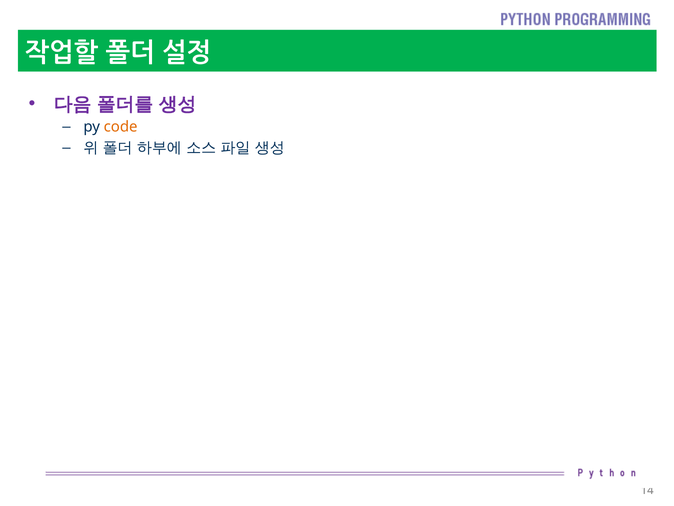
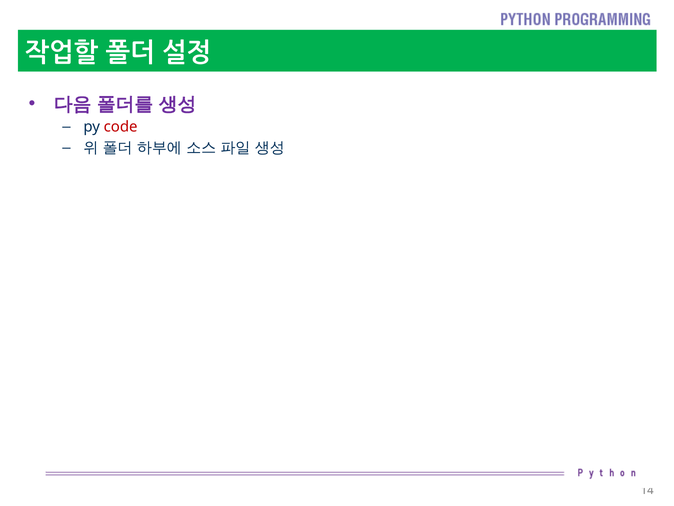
code colour: orange -> red
